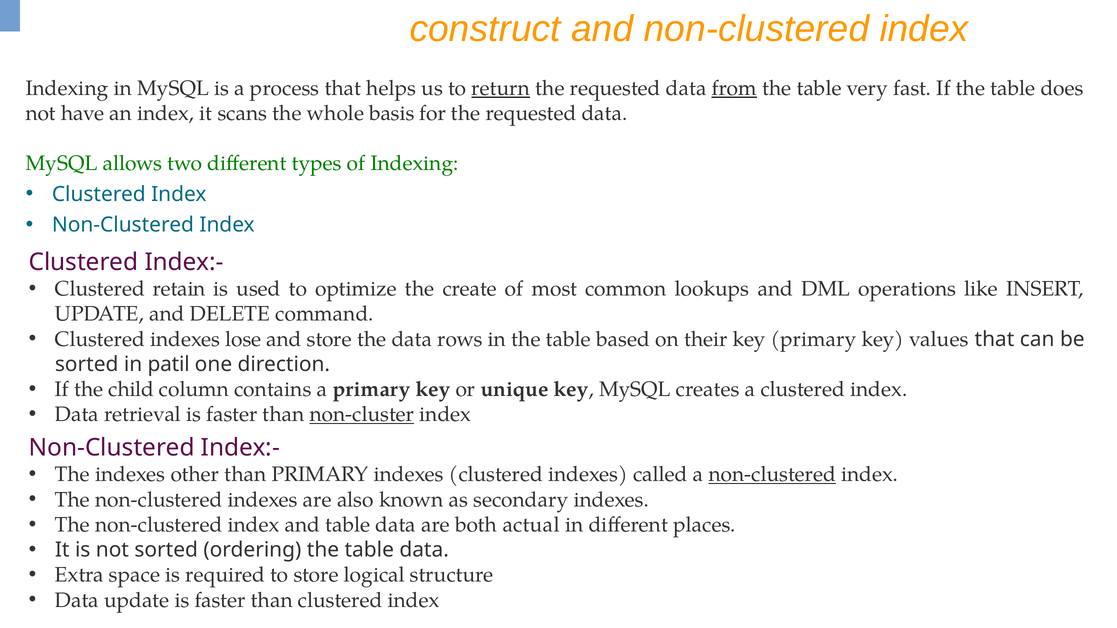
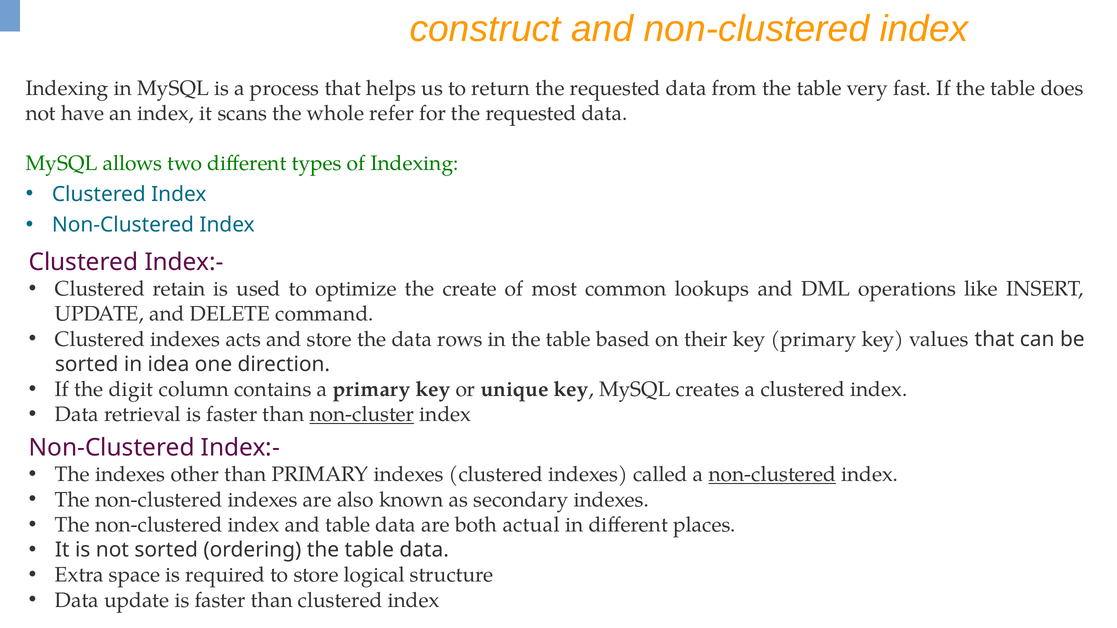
return underline: present -> none
from underline: present -> none
basis: basis -> refer
lose: lose -> acts
patil: patil -> idea
child: child -> digit
